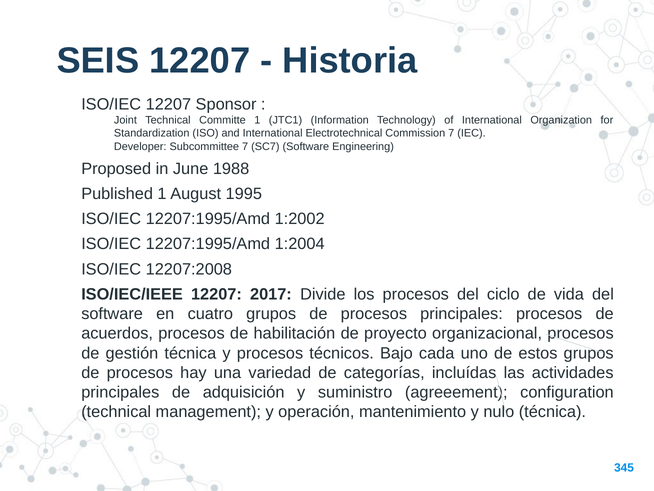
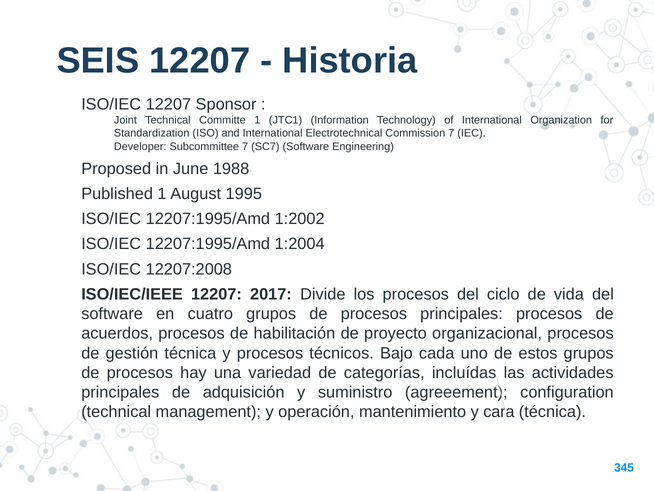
nulo: nulo -> cara
